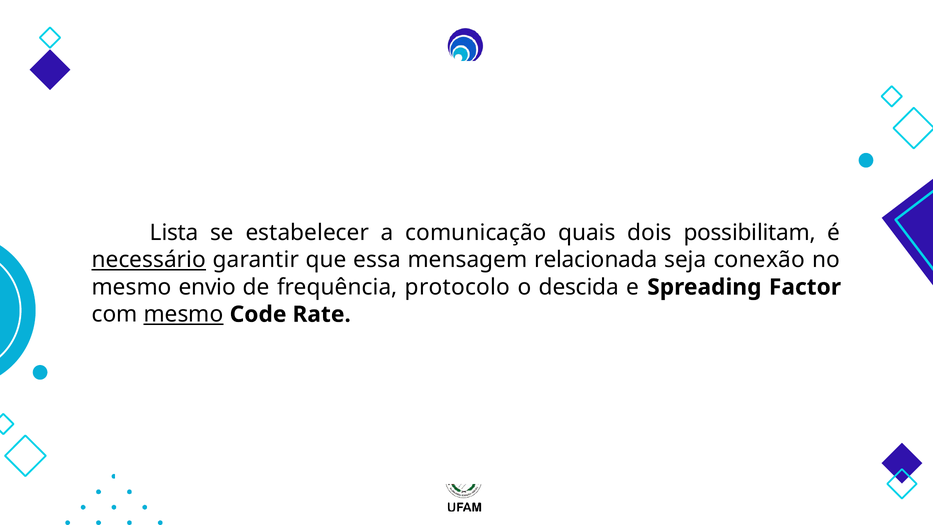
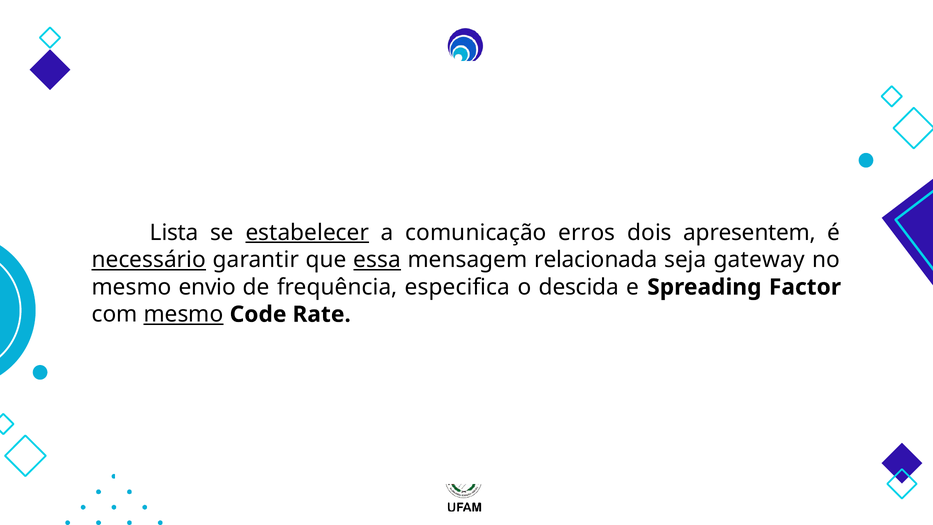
estabelecer underline: none -> present
quais: quais -> erros
possibilitam: possibilitam -> apresentem
essa underline: none -> present
conexão: conexão -> gateway
protocolo: protocolo -> especifica
